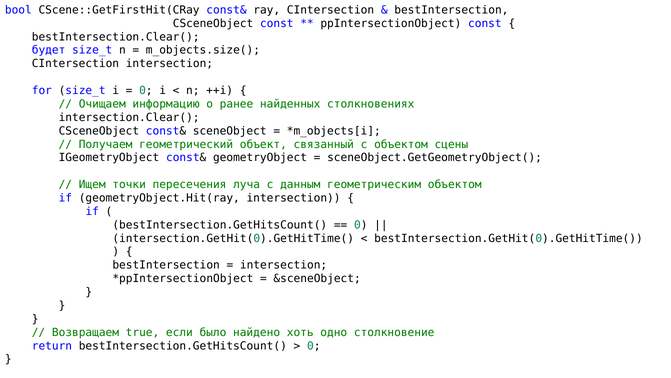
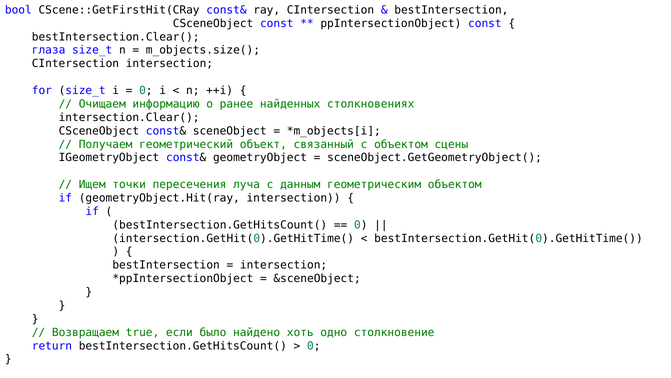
будет: будет -> глаза
